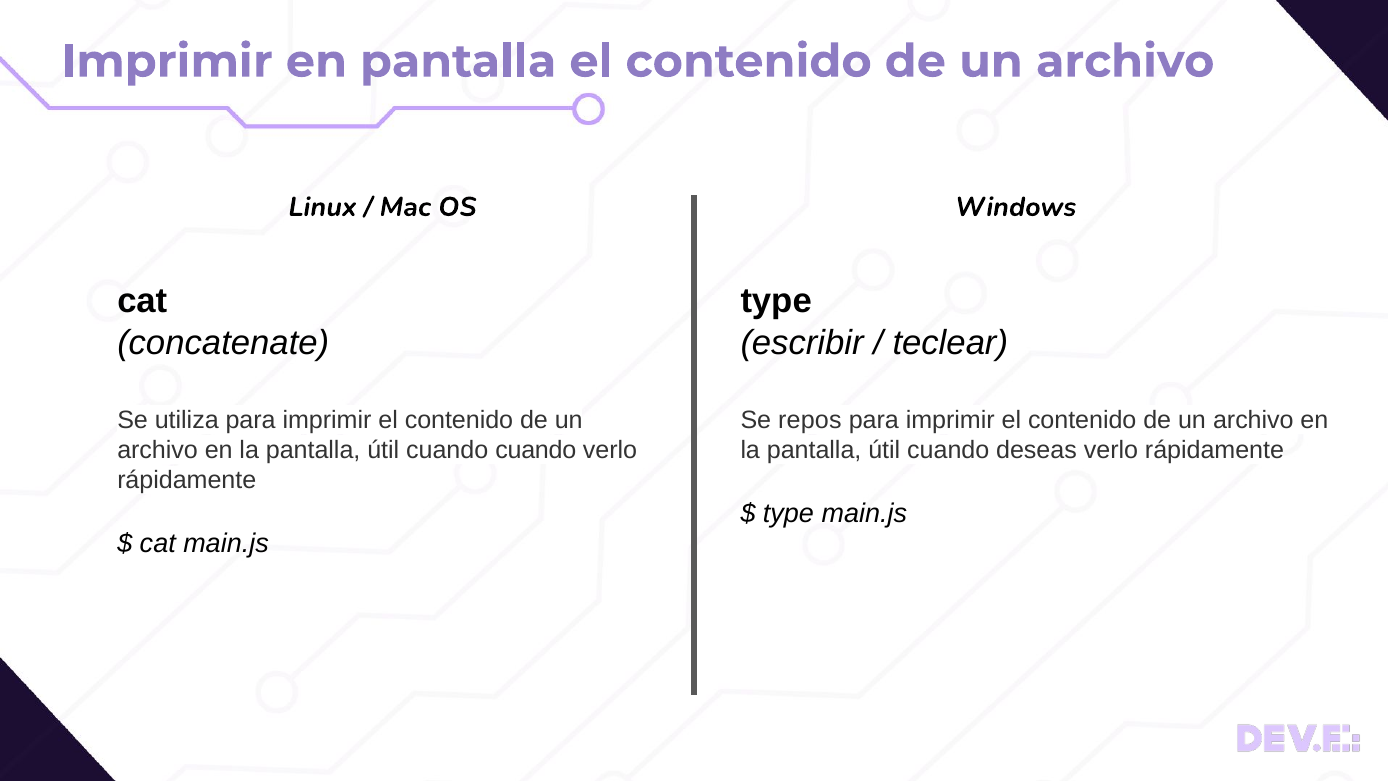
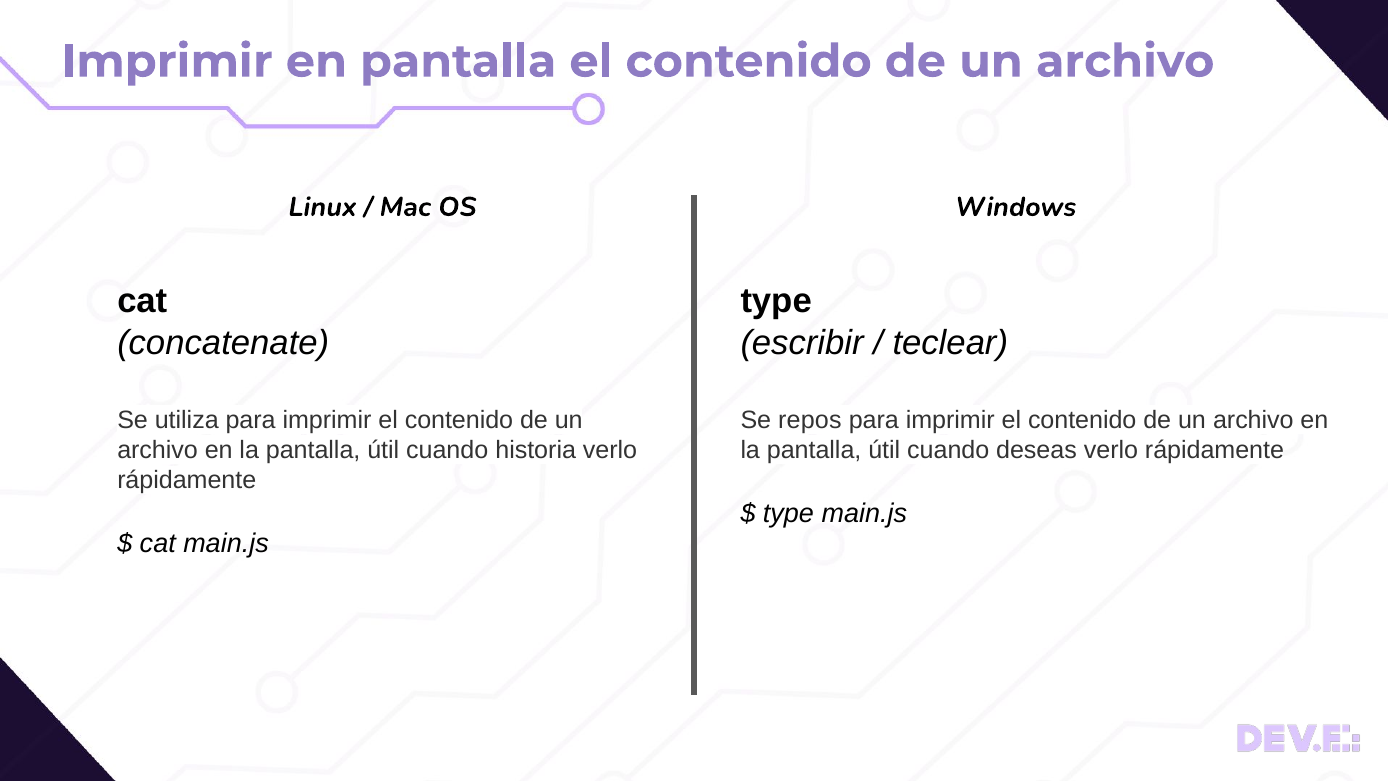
cuando cuando: cuando -> historia
